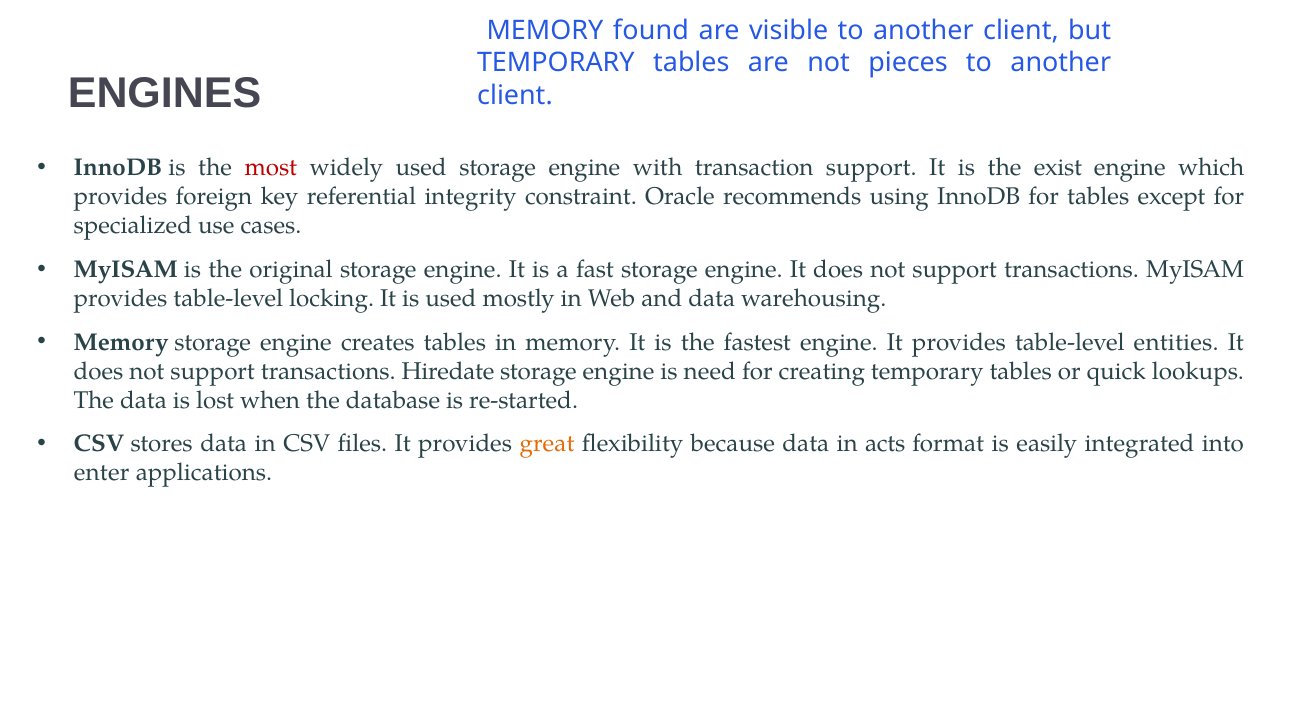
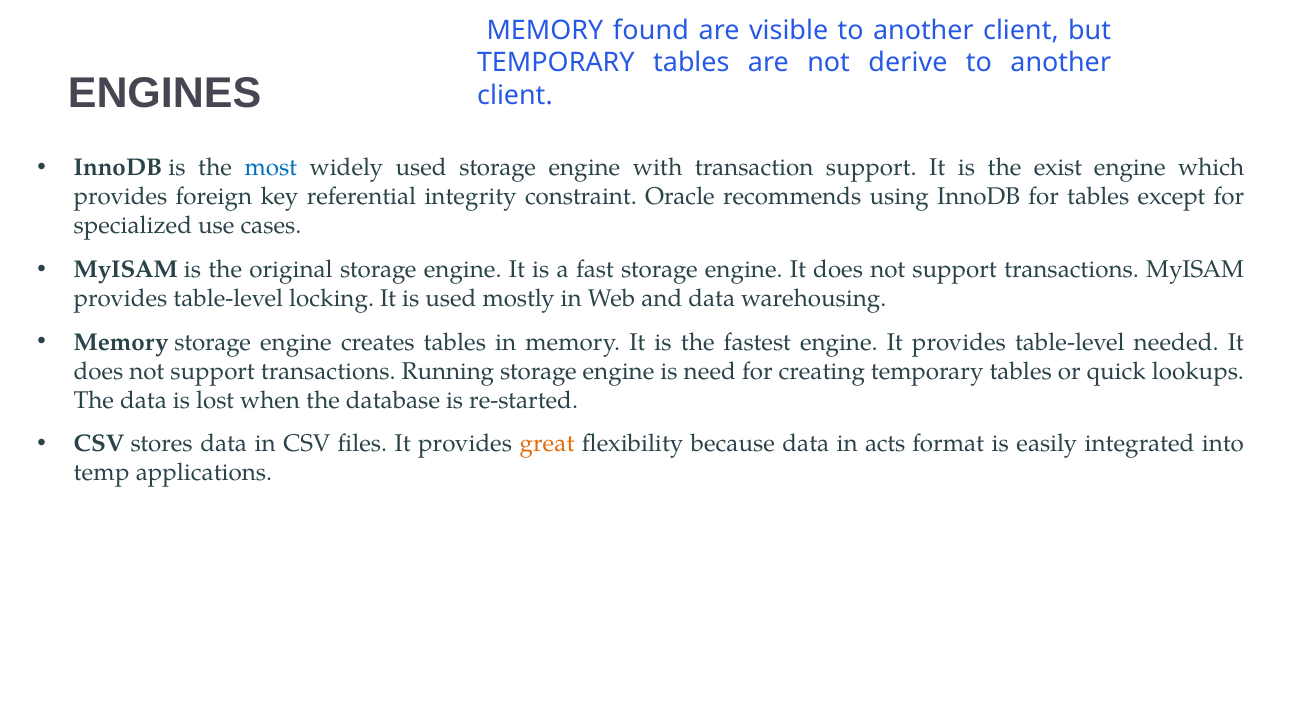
pieces: pieces -> derive
most colour: red -> blue
entities: entities -> needed
Hiredate: Hiredate -> Running
enter: enter -> temp
